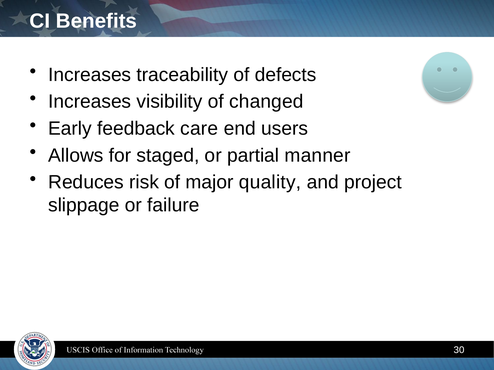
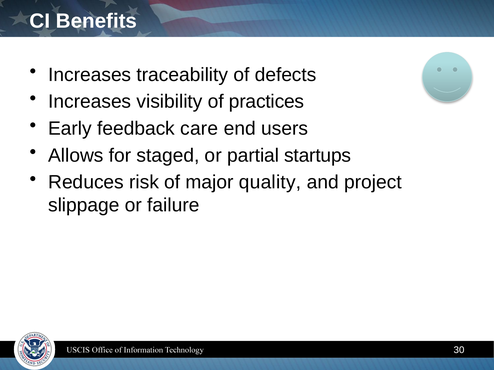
changed: changed -> practices
manner: manner -> startups
